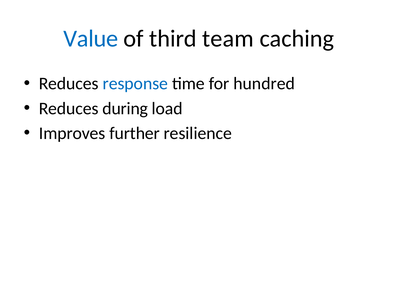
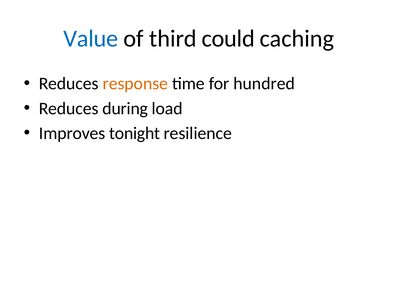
team: team -> could
response colour: blue -> orange
further: further -> tonight
